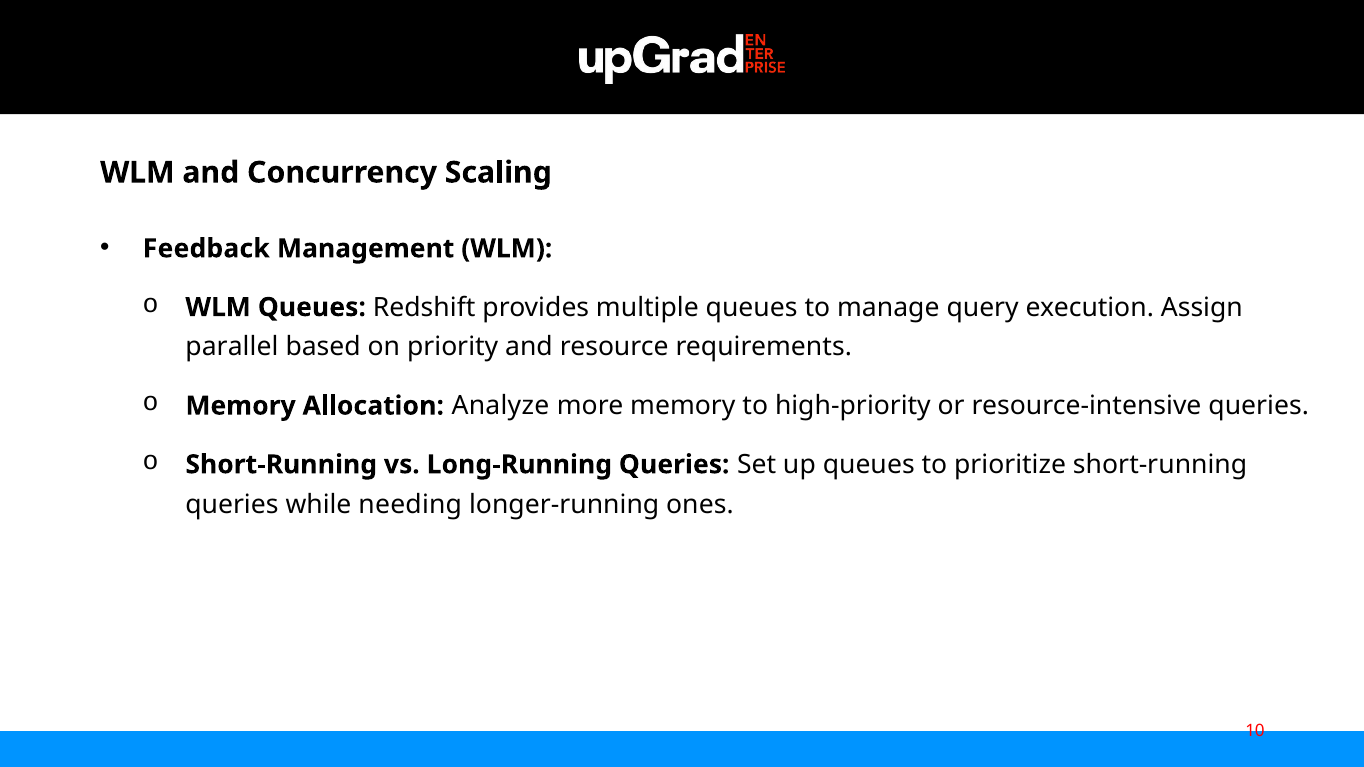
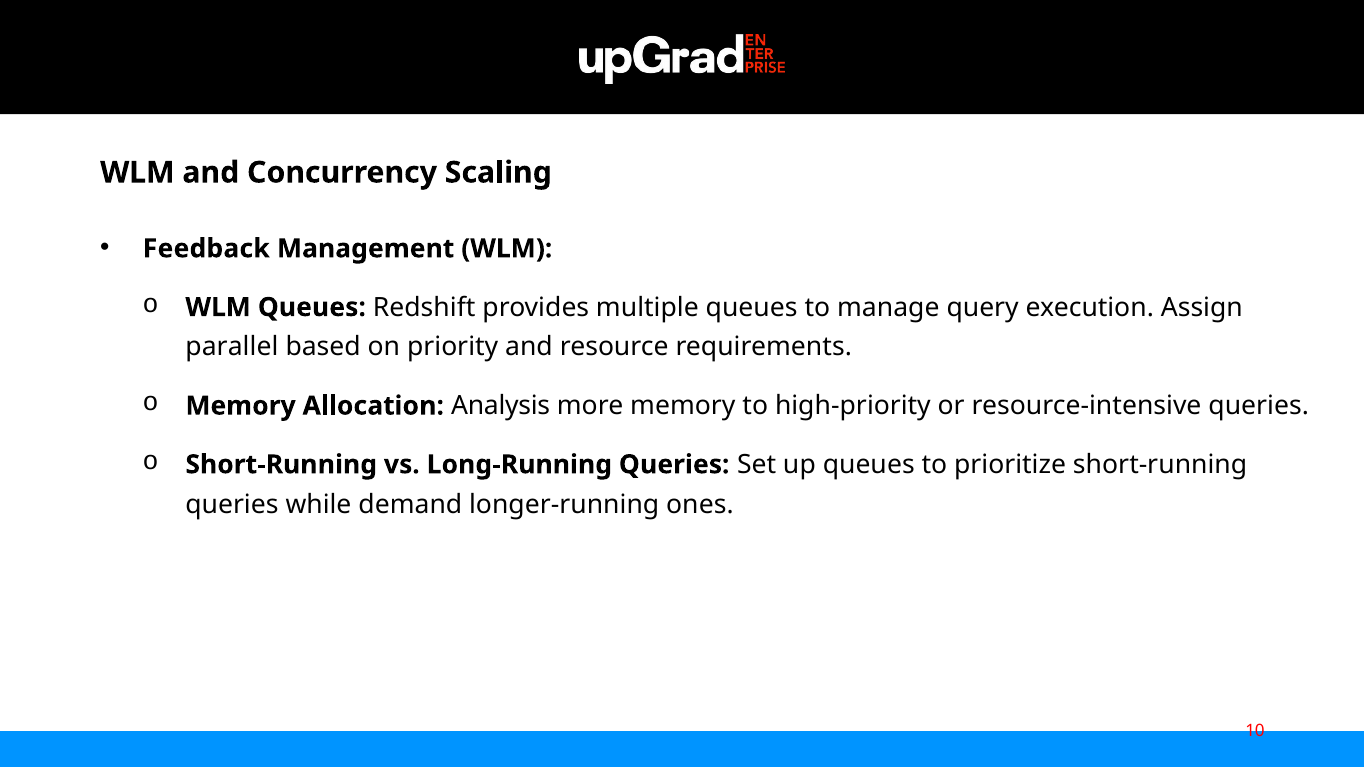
Analyze: Analyze -> Analysis
needing: needing -> demand
